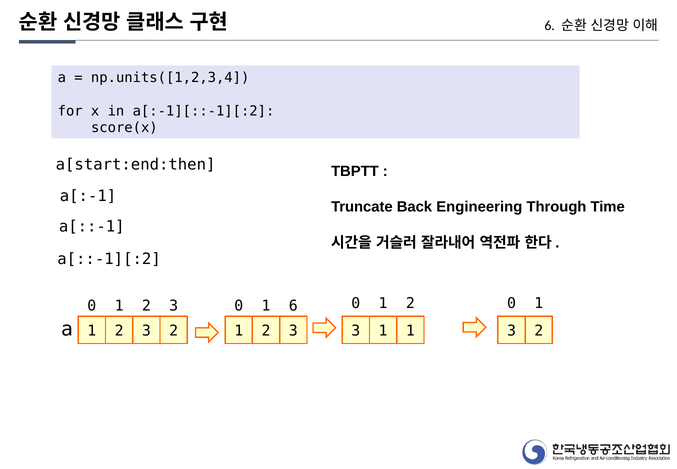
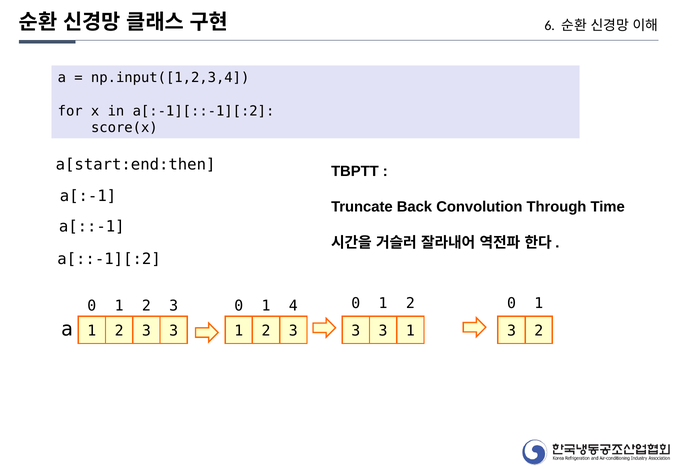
np.units([1,2,3,4: np.units([1,2,3,4 -> np.input([1,2,3,4
Engineering: Engineering -> Convolution
1 6: 6 -> 4
2 3 2: 2 -> 3
1 at (383, 331): 1 -> 3
